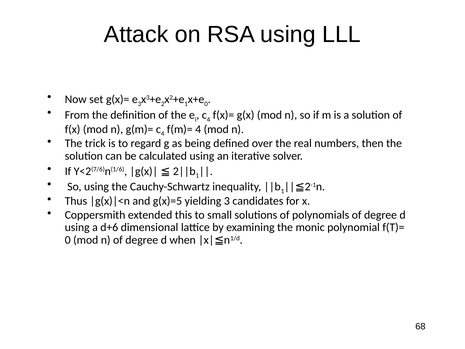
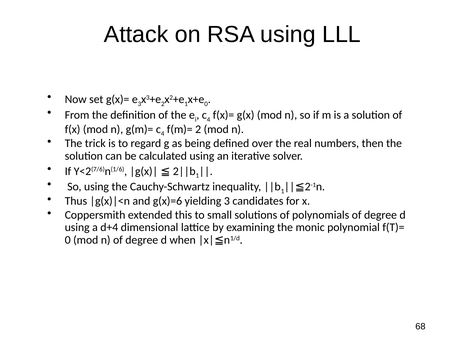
f(m)= 4: 4 -> 2
g(x)=5: g(x)=5 -> g(x)=6
d+6: d+6 -> d+4
